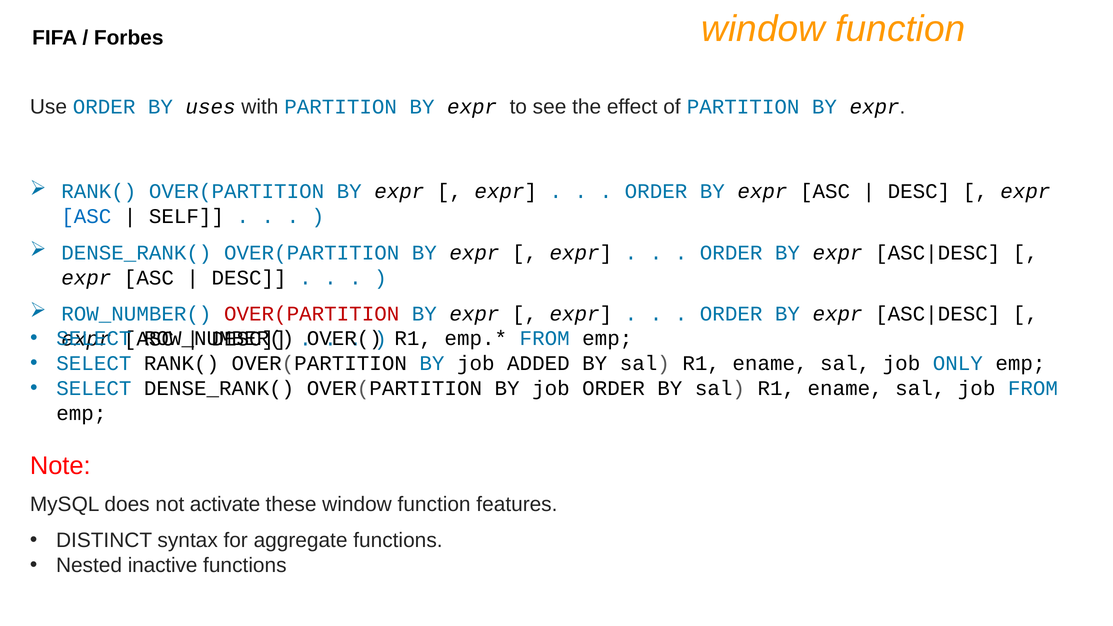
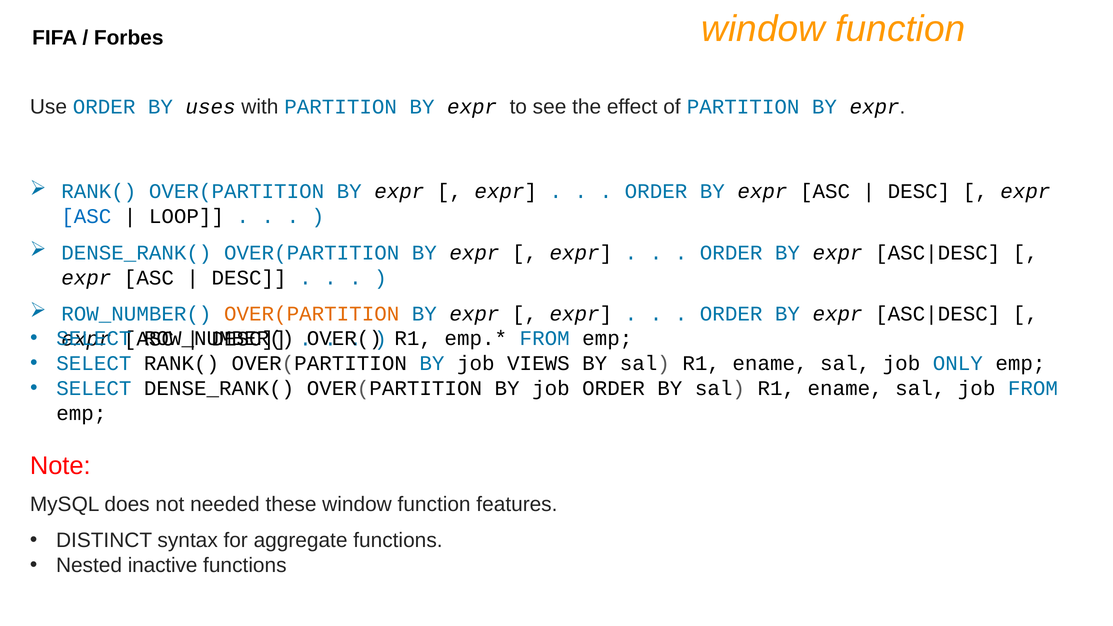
SELF: SELF -> LOOP
OVER(PARTITION at (312, 314) colour: red -> orange
ADDED: ADDED -> VIEWS
activate: activate -> needed
